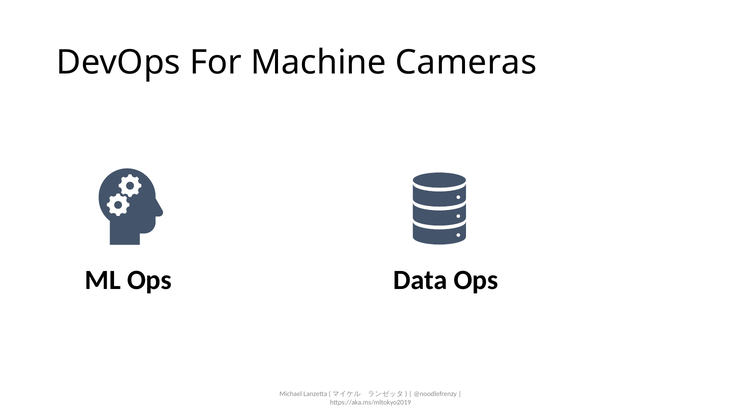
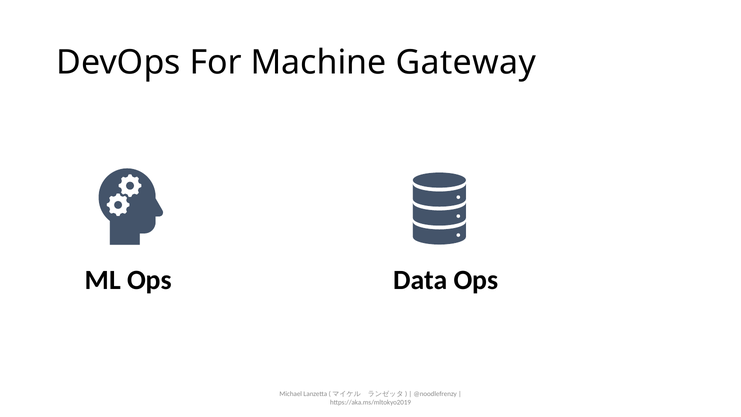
Cameras: Cameras -> Gateway
